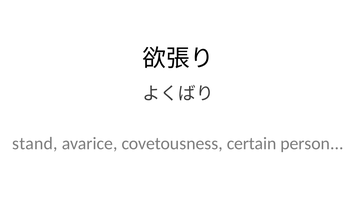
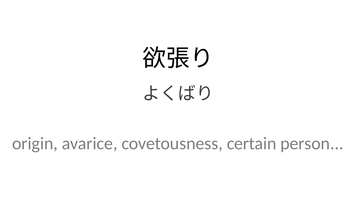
stand: stand -> origin
